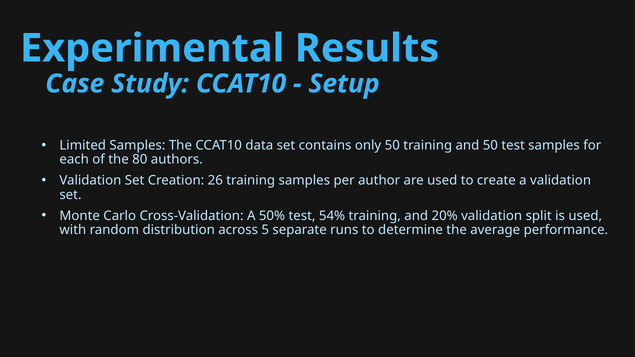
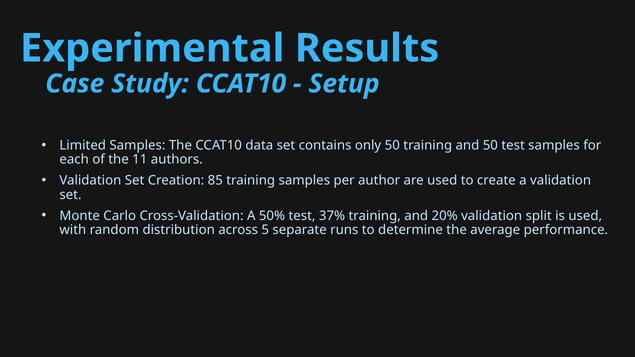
80: 80 -> 11
26: 26 -> 85
54%: 54% -> 37%
